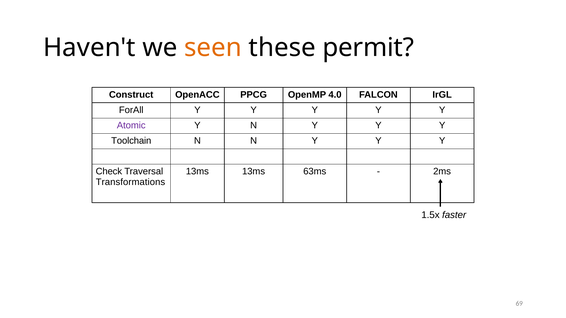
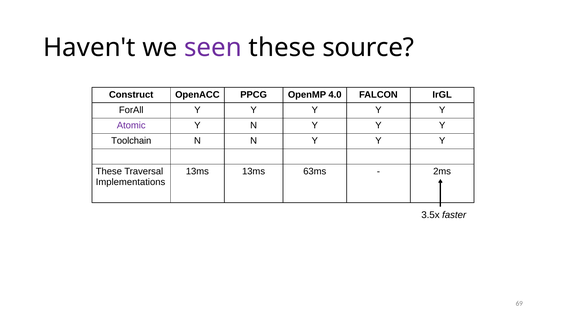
seen colour: orange -> purple
permit: permit -> source
Check at (109, 172): Check -> These
Transformations: Transformations -> Implementations
1.5x: 1.5x -> 3.5x
